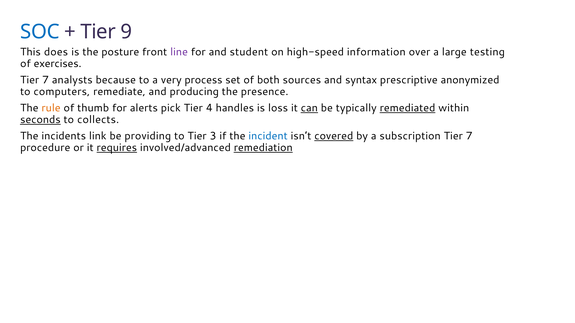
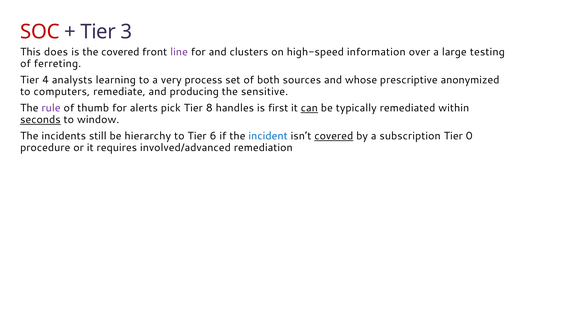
SOC colour: blue -> red
9: 9 -> 3
the posture: posture -> covered
student: student -> clusters
exercises: exercises -> ferreting
7 at (46, 80): 7 -> 4
because: because -> learning
syntax: syntax -> whose
presence: presence -> sensitive
rule colour: orange -> purple
4: 4 -> 8
loss: loss -> first
remediated underline: present -> none
collects: collects -> window
link: link -> still
providing: providing -> hierarchy
3: 3 -> 6
7 at (469, 136): 7 -> 0
requires underline: present -> none
remediation underline: present -> none
